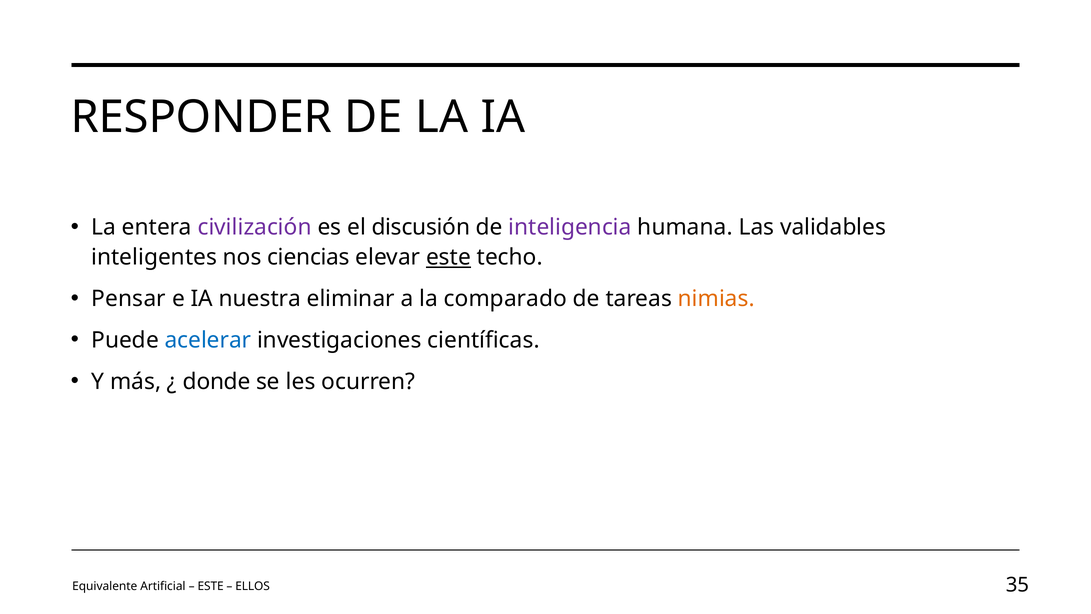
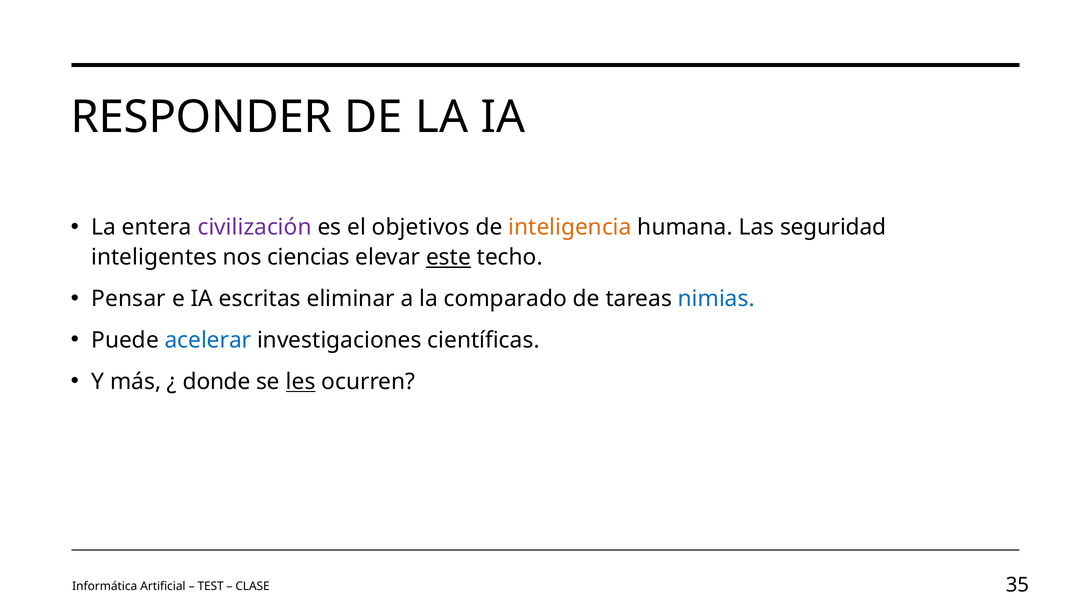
discusión: discusión -> objetivos
inteligencia colour: purple -> orange
validables: validables -> seguridad
nuestra: nuestra -> escritas
nimias colour: orange -> blue
les underline: none -> present
Equivalente: Equivalente -> Informática
ESTE at (211, 586): ESTE -> TEST
ELLOS: ELLOS -> CLASE
